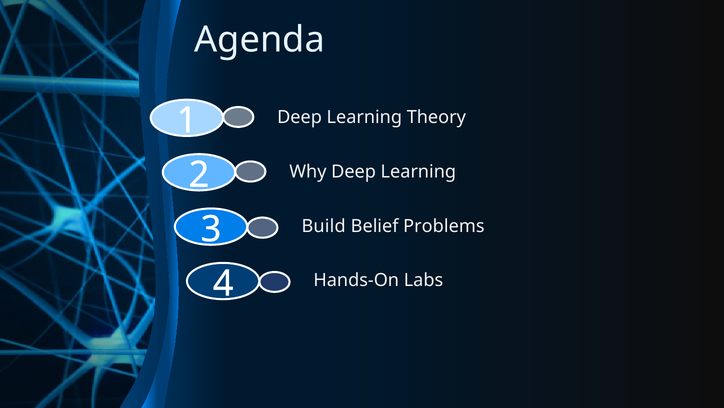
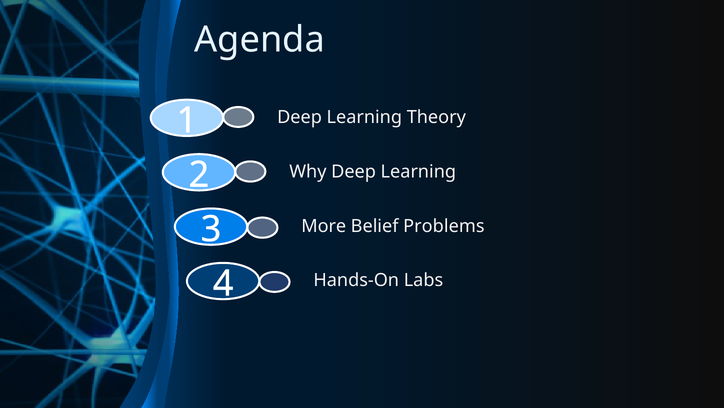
Build: Build -> More
